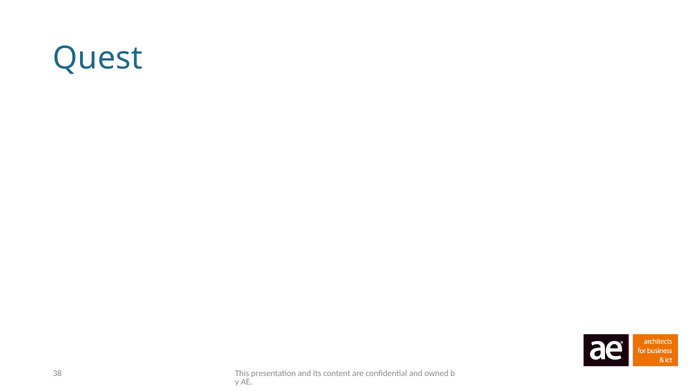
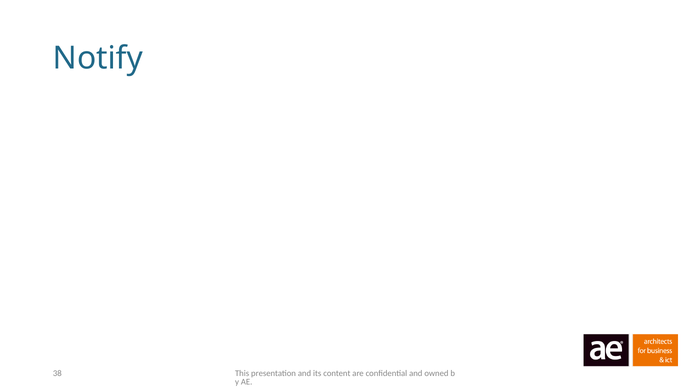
Quest: Quest -> Notify
